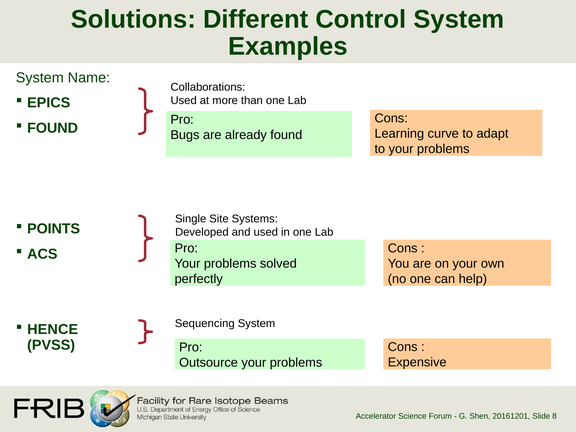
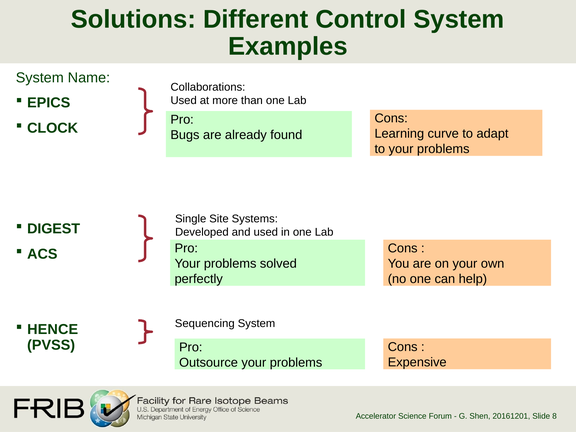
FOUND at (53, 128): FOUND -> CLOCK
POINTS: POINTS -> DIGEST
